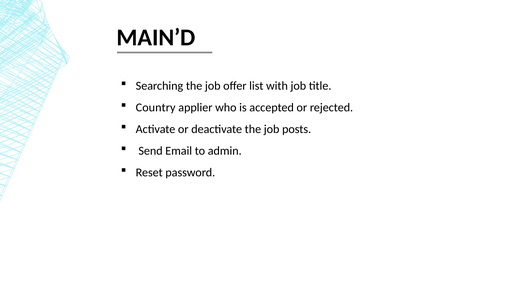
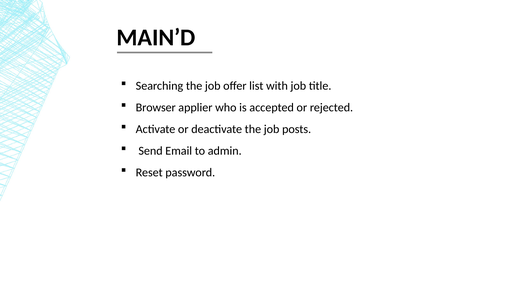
Country: Country -> Browser
